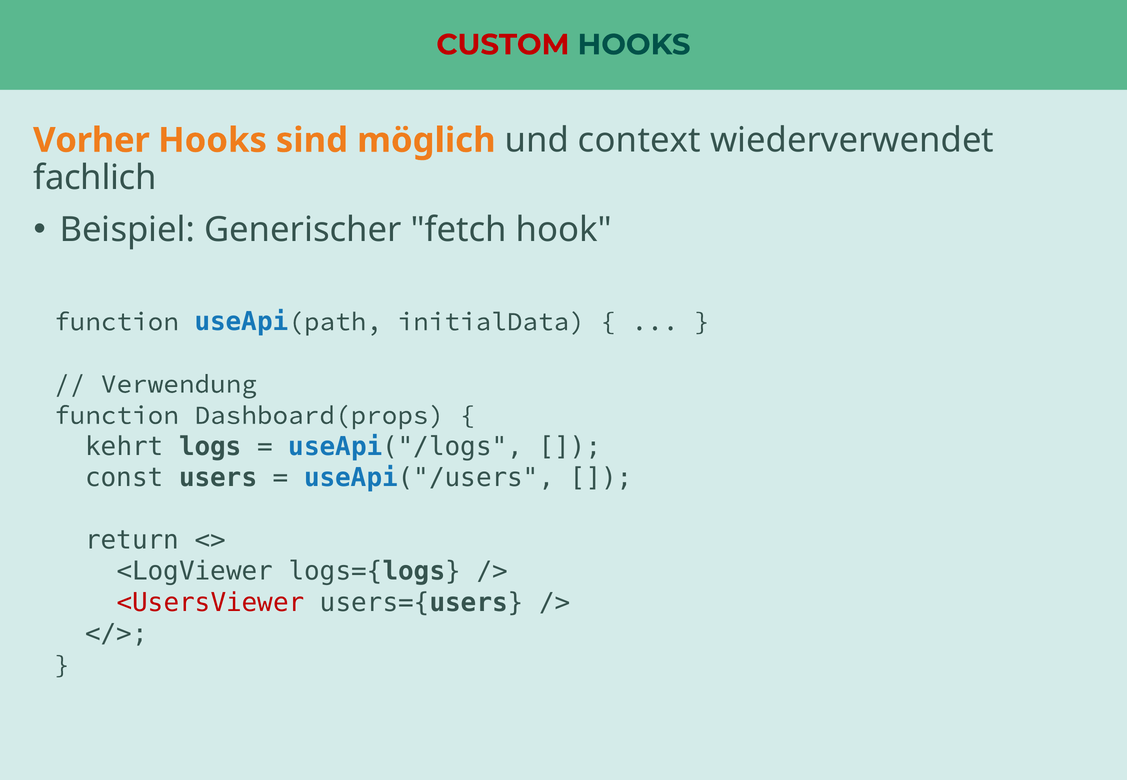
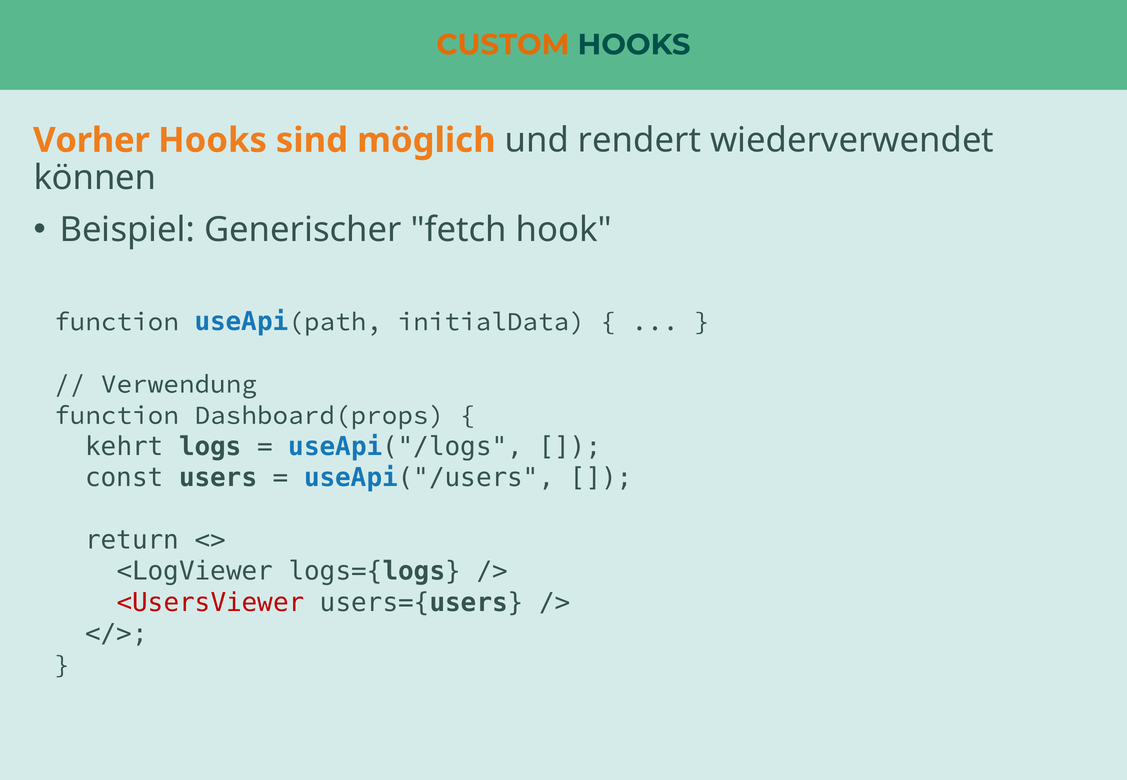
CUSTOM colour: red -> orange
context: context -> rendert
fachlich: fachlich -> können
